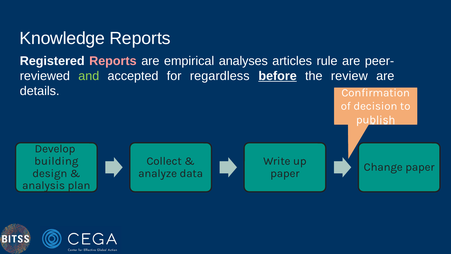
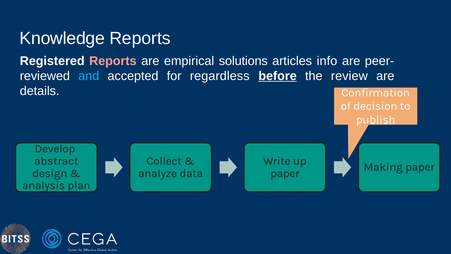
analyses: analyses -> solutions
rule: rule -> info
and colour: light green -> light blue
building: building -> abstract
Change: Change -> Making
